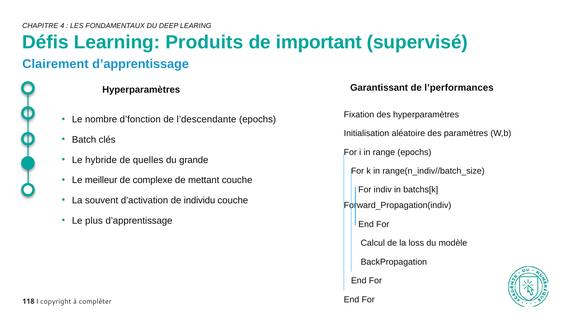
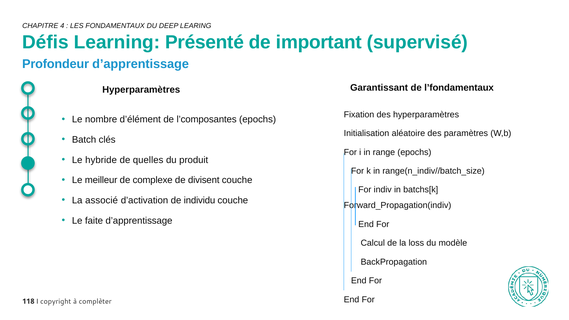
Produits: Produits -> Présenté
Clairement: Clairement -> Profondeur
l’performances: l’performances -> l’fondamentaux
d’fonction: d’fonction -> d’élément
l’descendante: l’descendante -> l’composantes
grande: grande -> produit
mettant: mettant -> divisent
souvent: souvent -> associé
plus: plus -> faite
